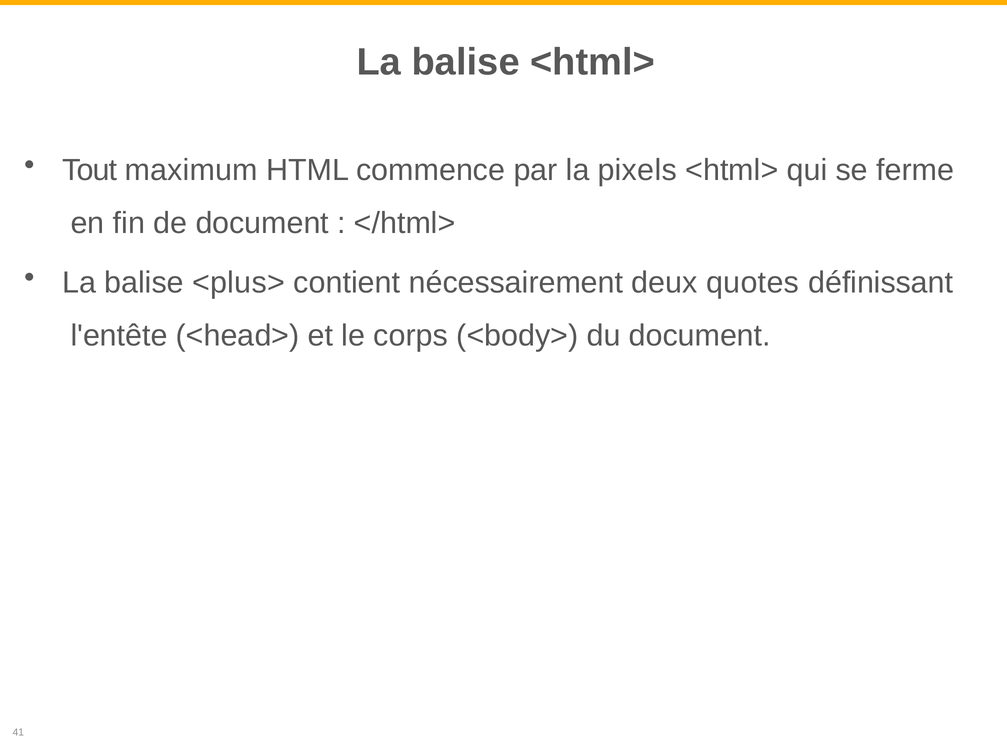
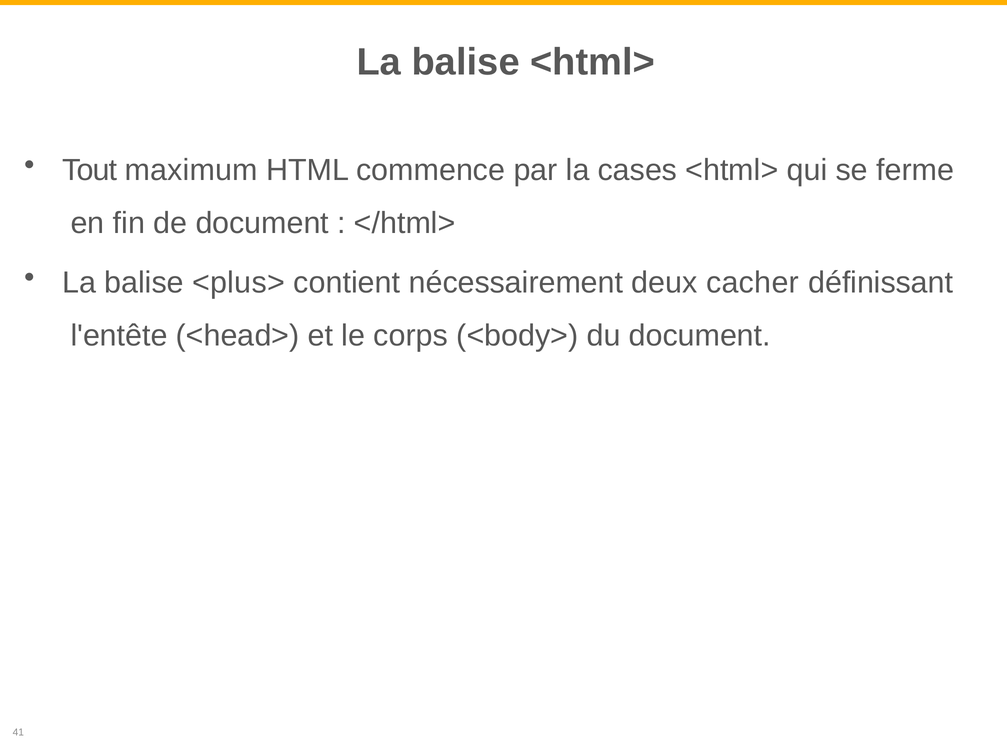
pixels: pixels -> cases
quotes: quotes -> cacher
